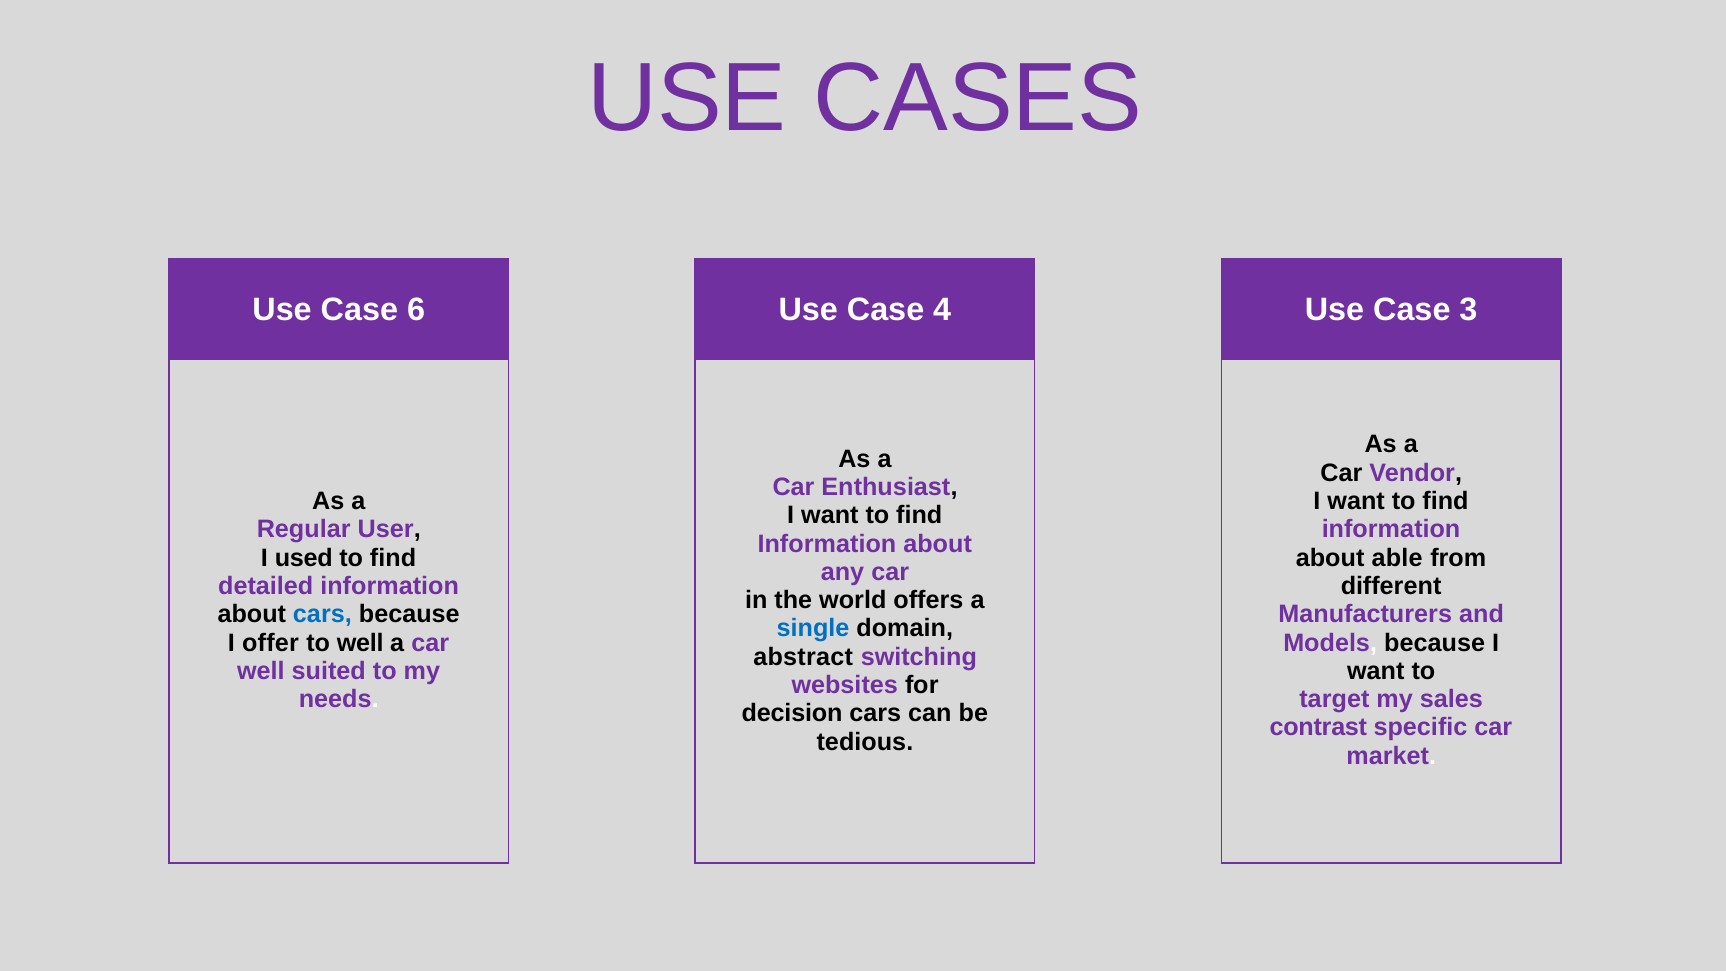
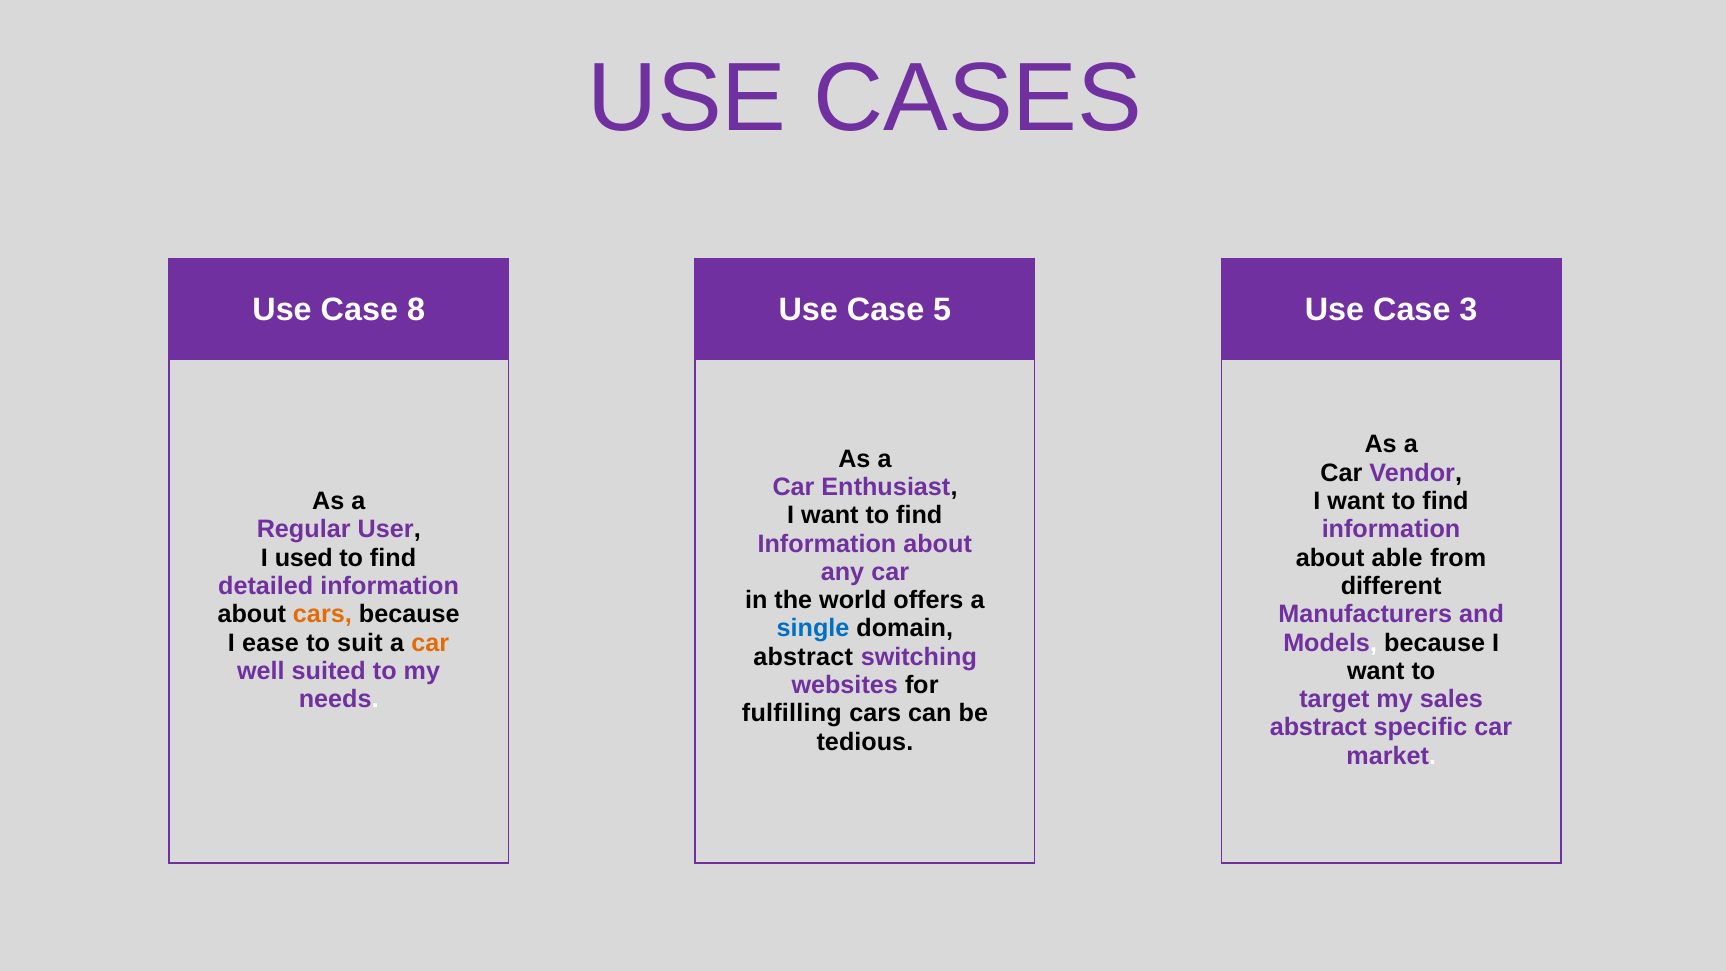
6: 6 -> 8
4: 4 -> 5
cars at (322, 614) colour: blue -> orange
offer: offer -> ease
to well: well -> suit
car at (430, 643) colour: purple -> orange
decision: decision -> fulfilling
contrast at (1318, 727): contrast -> abstract
